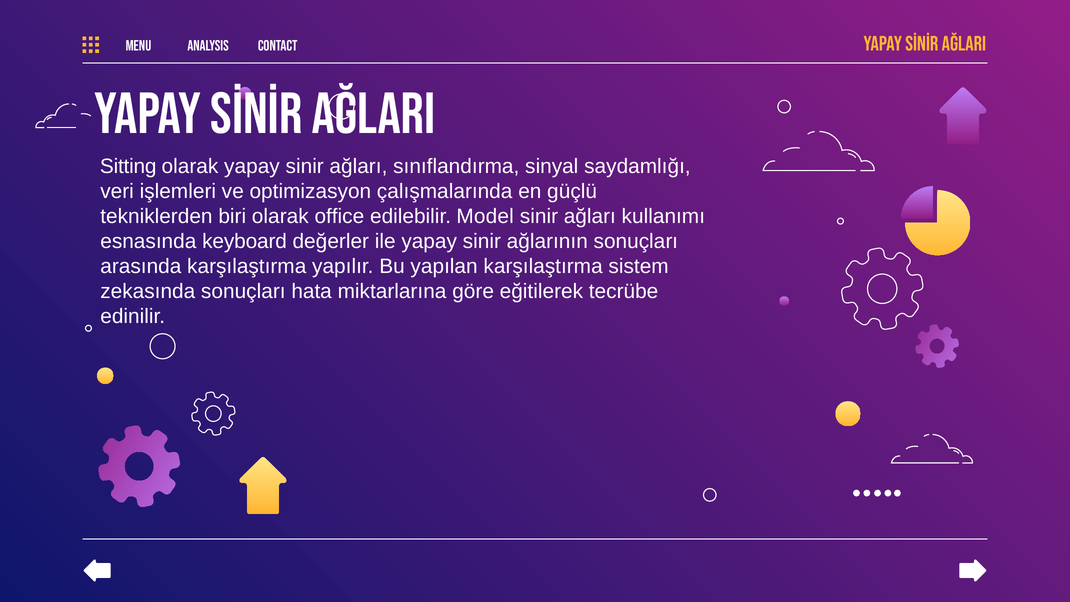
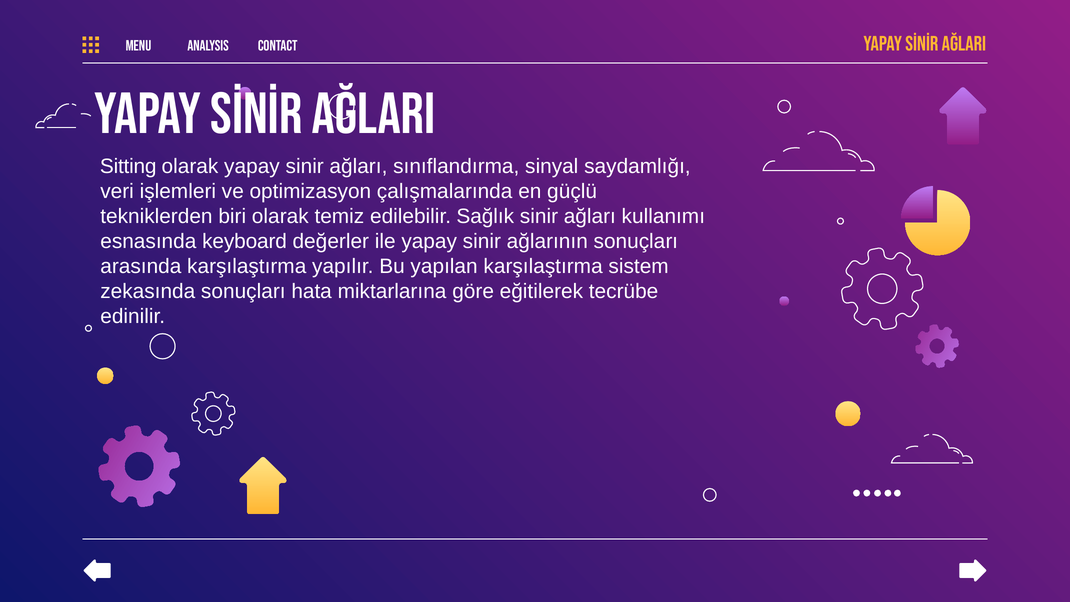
office: office -> temiz
Model: Model -> Sağlık
